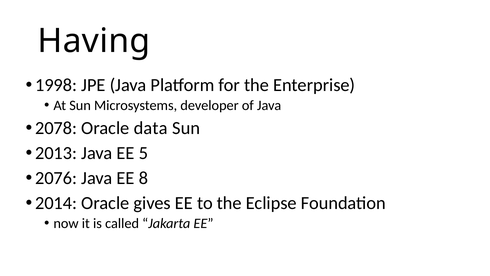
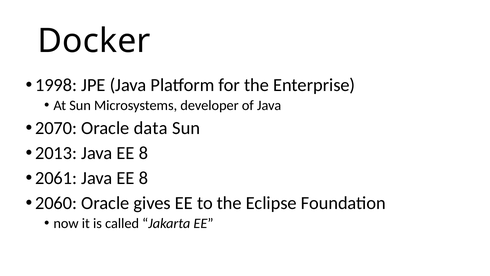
Having: Having -> Docker
2078: 2078 -> 2070
2013 Java EE 5: 5 -> 8
2076: 2076 -> 2061
2014: 2014 -> 2060
